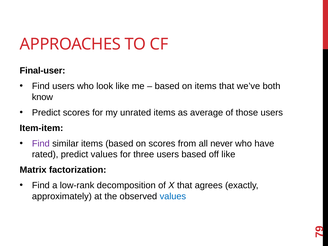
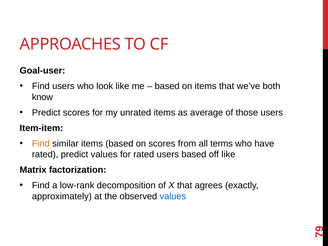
Final-user: Final-user -> Goal-user
Find at (41, 144) colour: purple -> orange
never: never -> terms
for three: three -> rated
